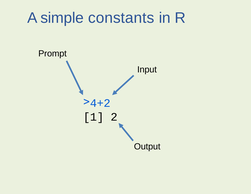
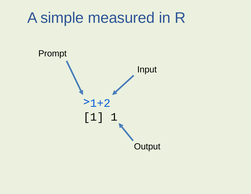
constants: constants -> measured
4+2: 4+2 -> 1+2
1 2: 2 -> 1
